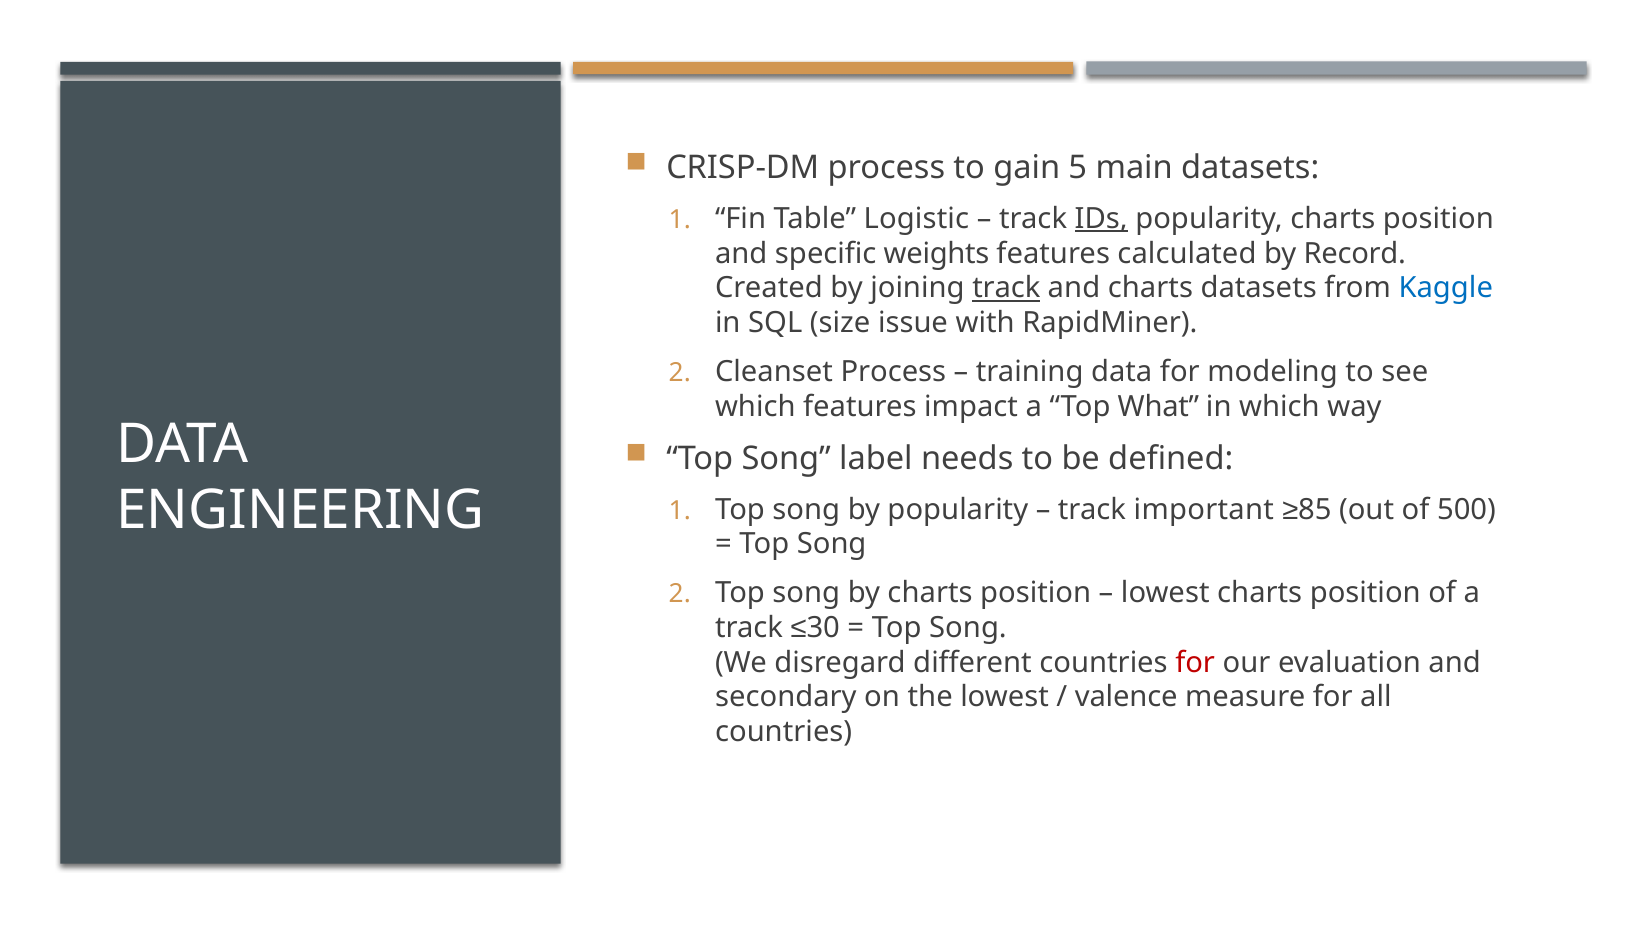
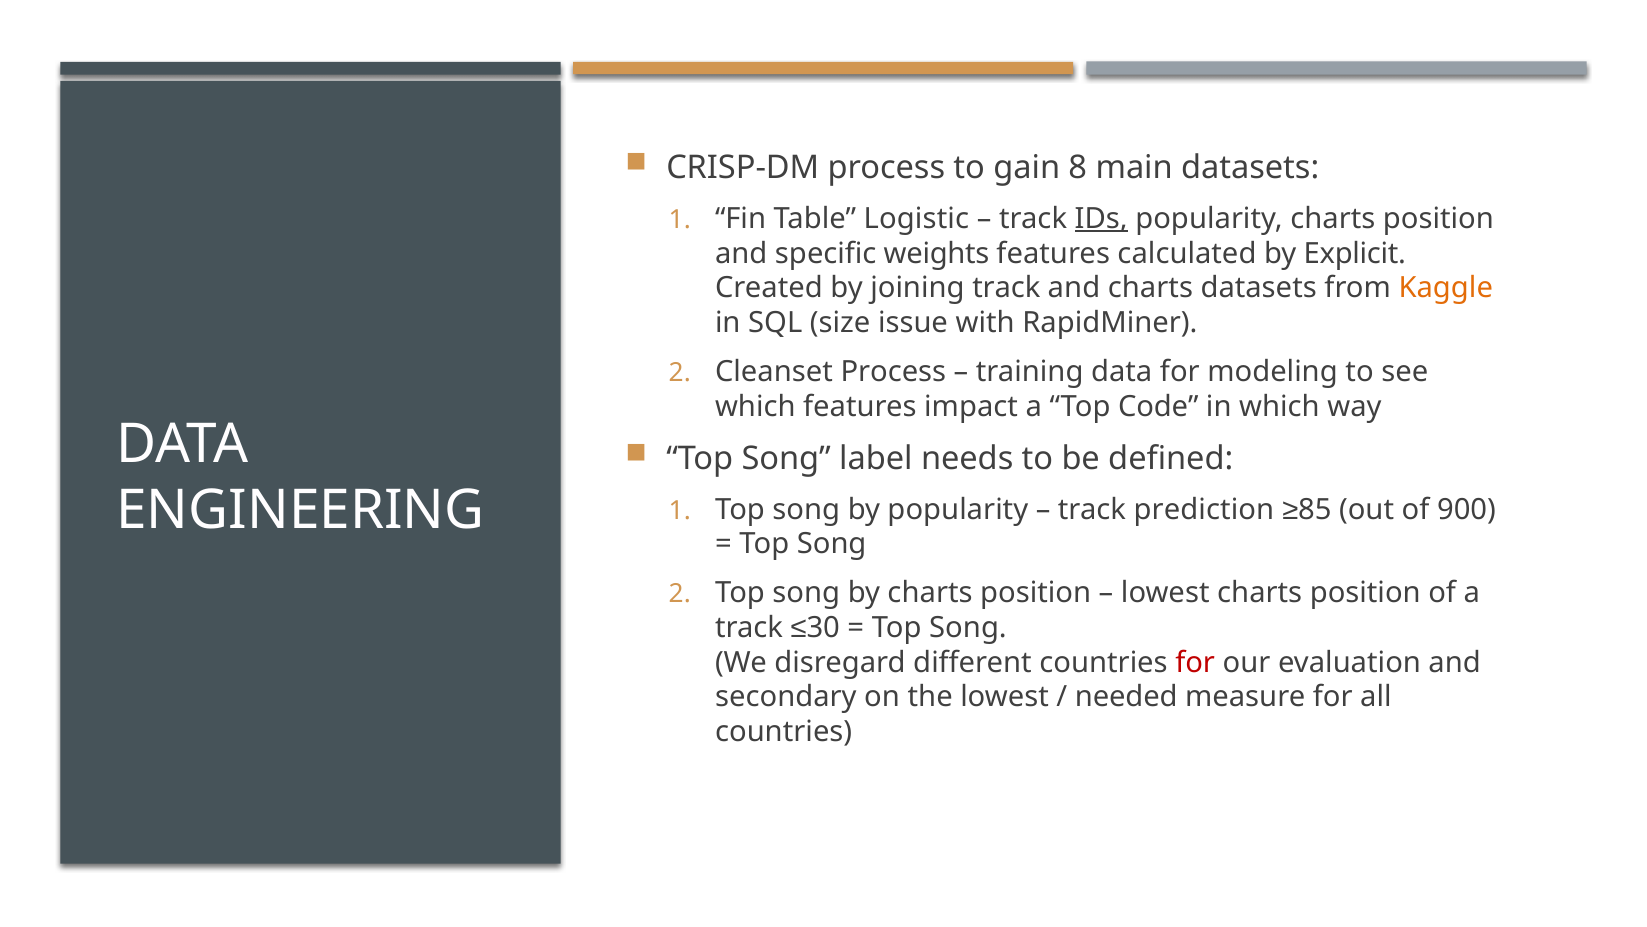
5: 5 -> 8
Record: Record -> Explicit
track at (1006, 288) underline: present -> none
Kaggle colour: blue -> orange
What: What -> Code
important: important -> prediction
500: 500 -> 900
valence: valence -> needed
